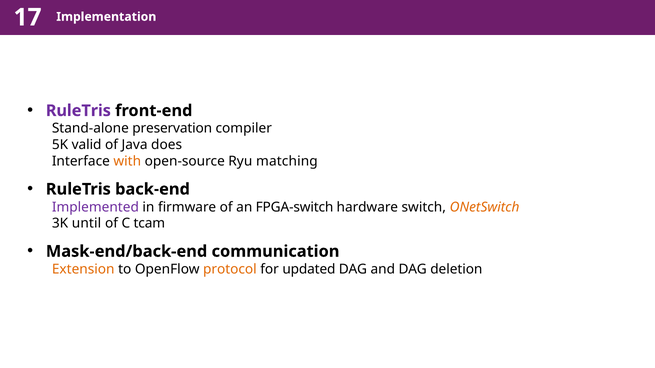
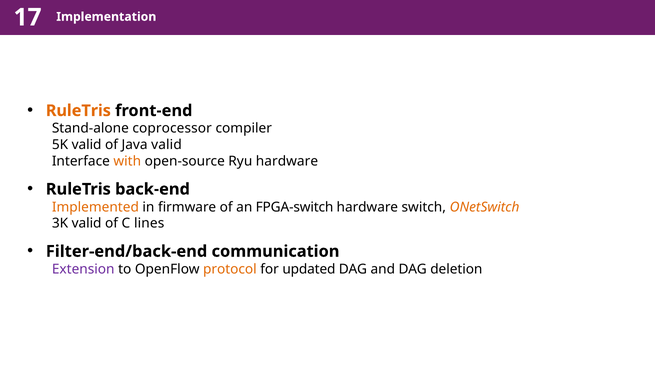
RuleTris at (78, 111) colour: purple -> orange
preservation: preservation -> coprocessor
Java does: does -> valid
Ryu matching: matching -> hardware
Implemented colour: purple -> orange
3K until: until -> valid
tcam: tcam -> lines
Mask-end/back-end: Mask-end/back-end -> Filter-end/back-end
Extension colour: orange -> purple
